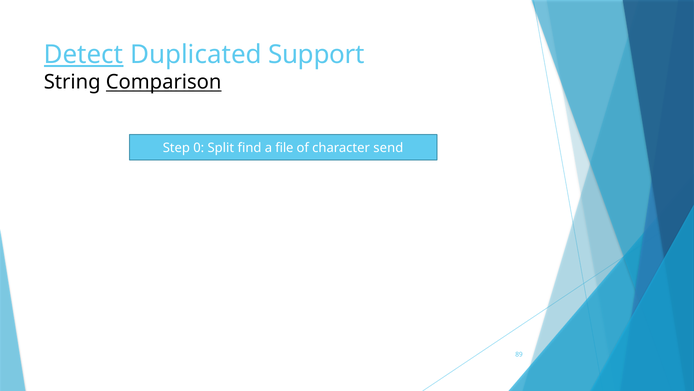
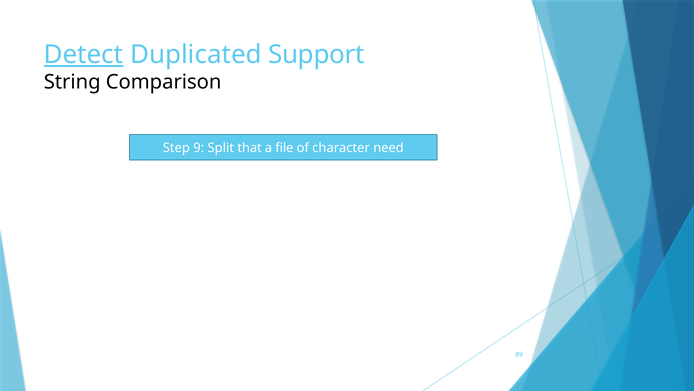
Comparison underline: present -> none
0: 0 -> 9
find: find -> that
send: send -> need
